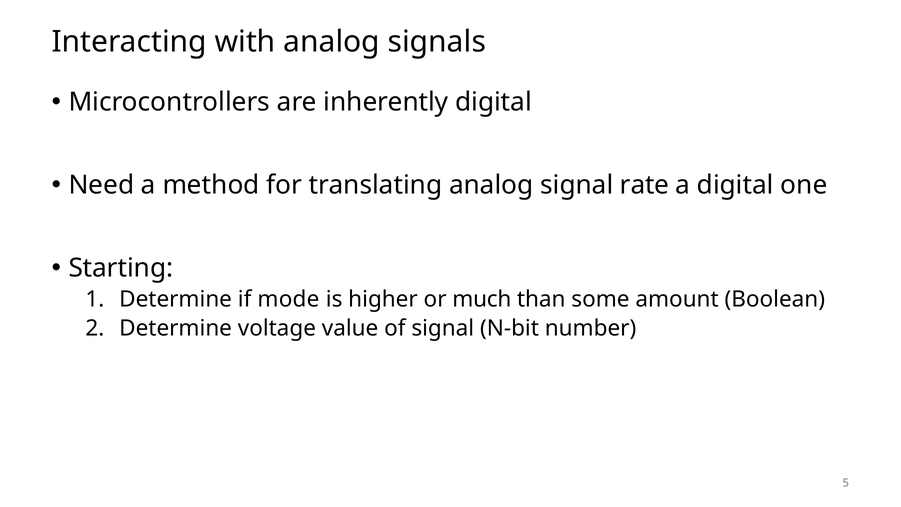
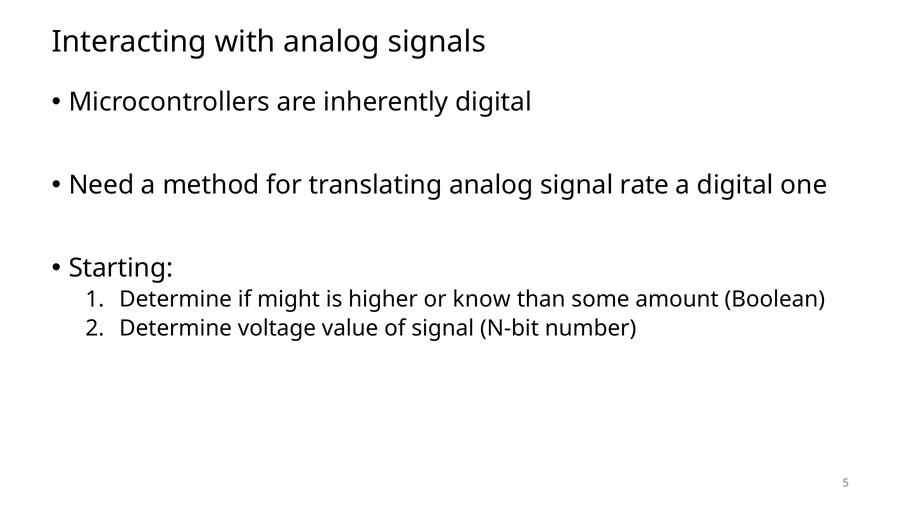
mode: mode -> might
much: much -> know
